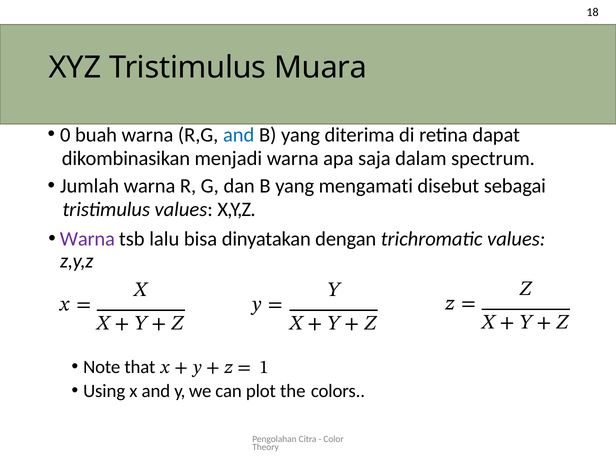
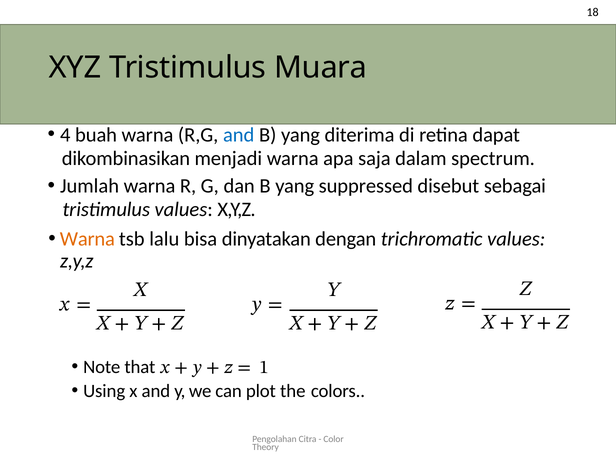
0: 0 -> 4
mengamati: mengamati -> suppressed
Warna at (87, 239) colour: purple -> orange
